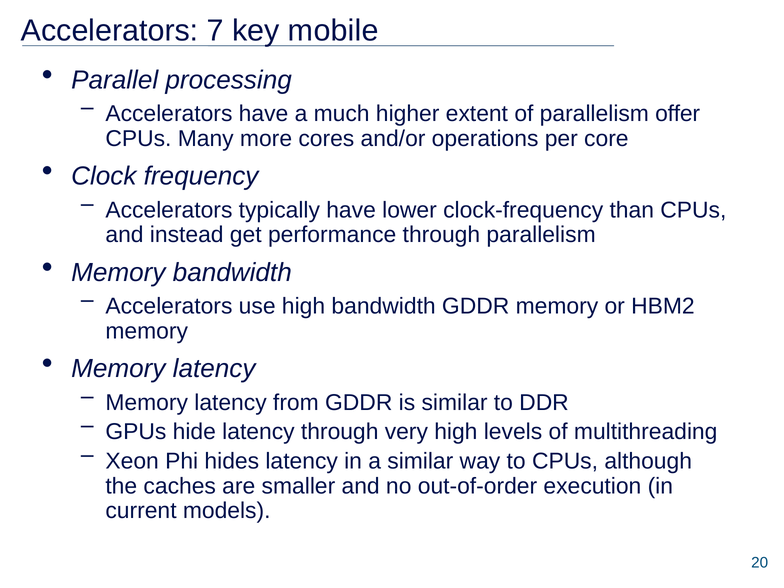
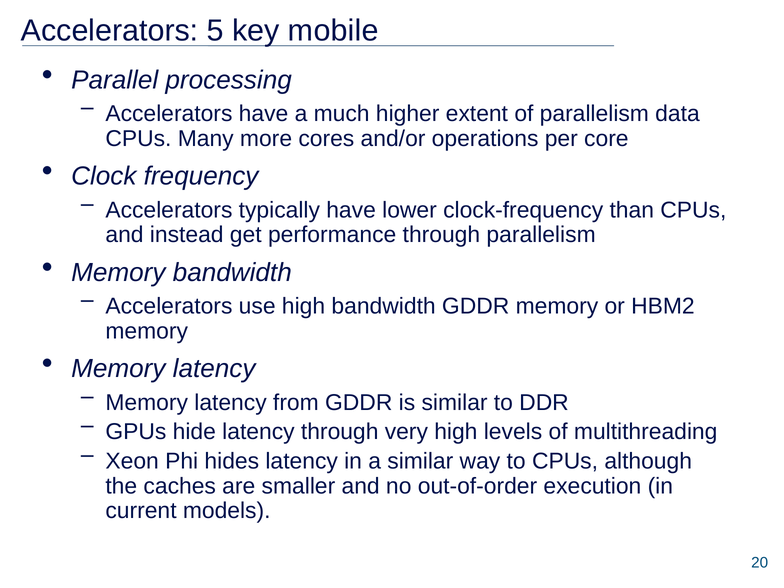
7: 7 -> 5
offer: offer -> data
